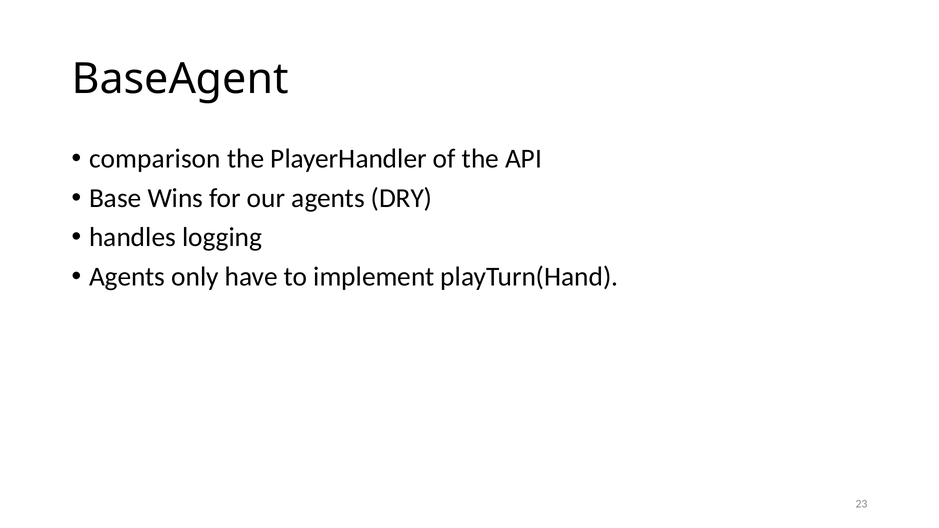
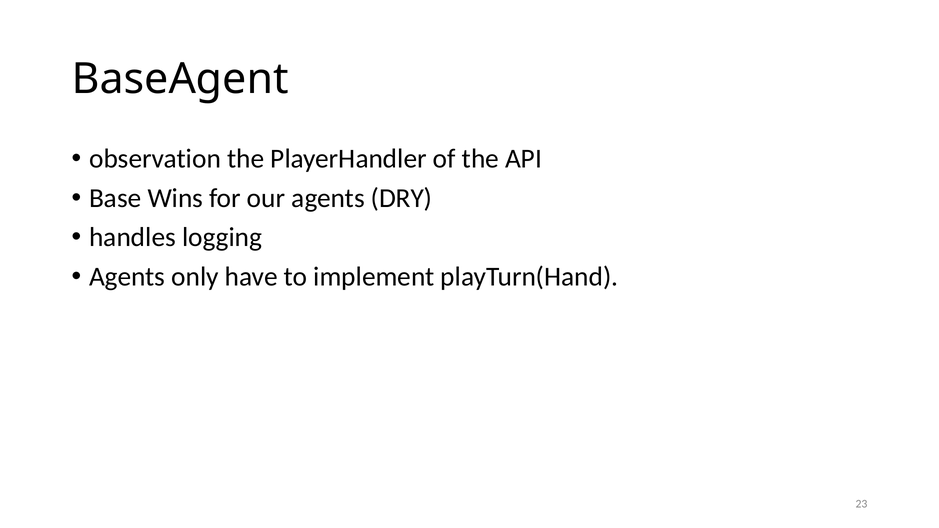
comparison: comparison -> observation
